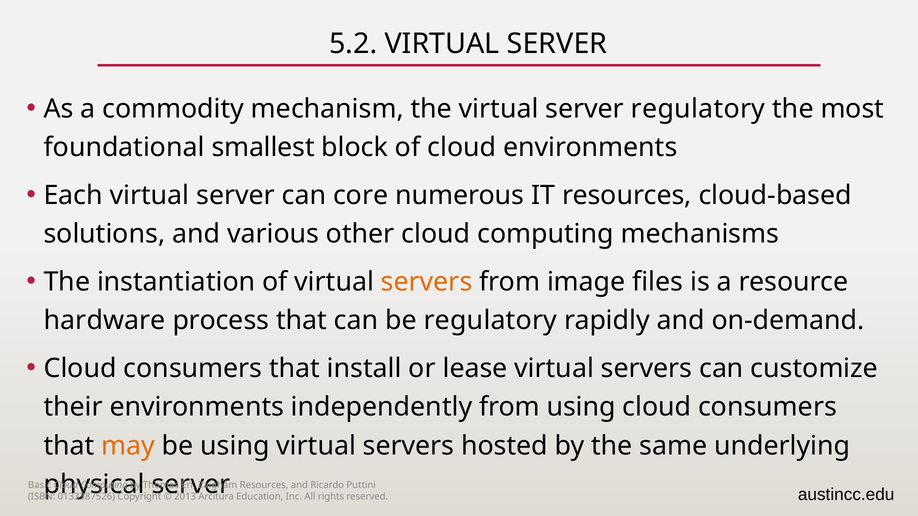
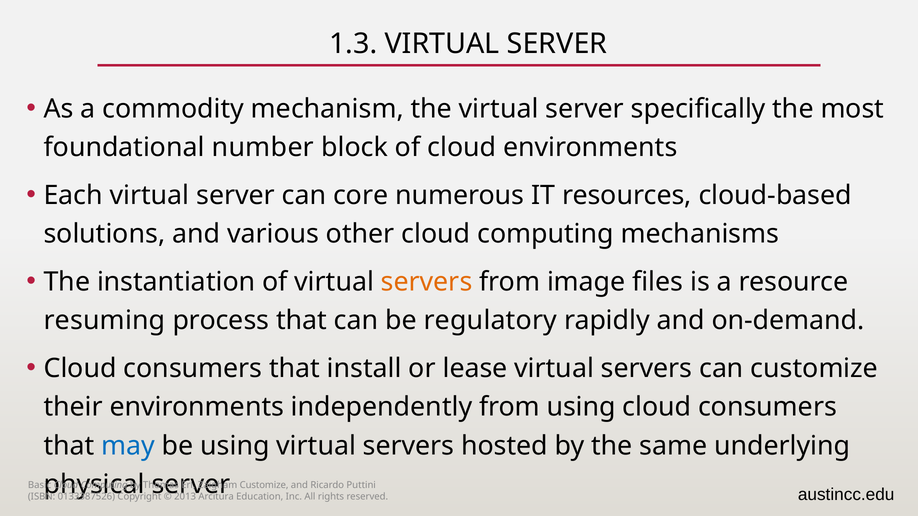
5.2: 5.2 -> 1.3
server regulatory: regulatory -> specifically
smallest: smallest -> number
hardware: hardware -> resuming
may colour: orange -> blue
Resources at (264, 486): Resources -> Customize
